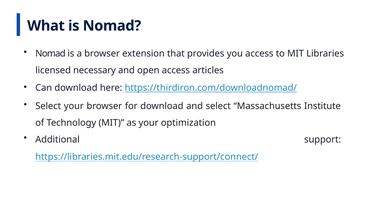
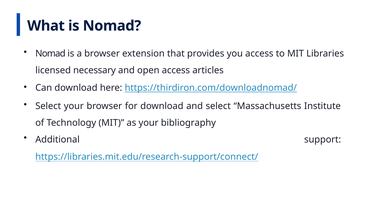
optimization: optimization -> bibliography
